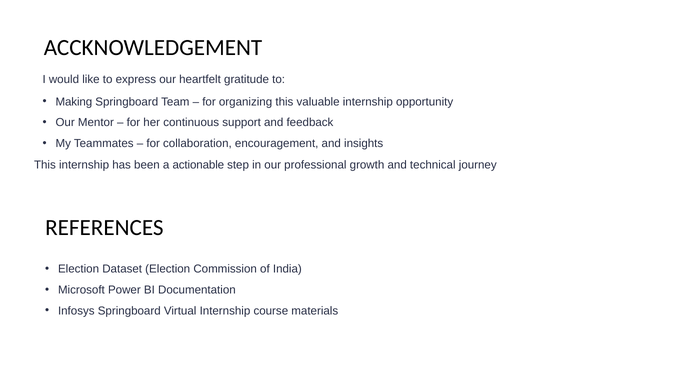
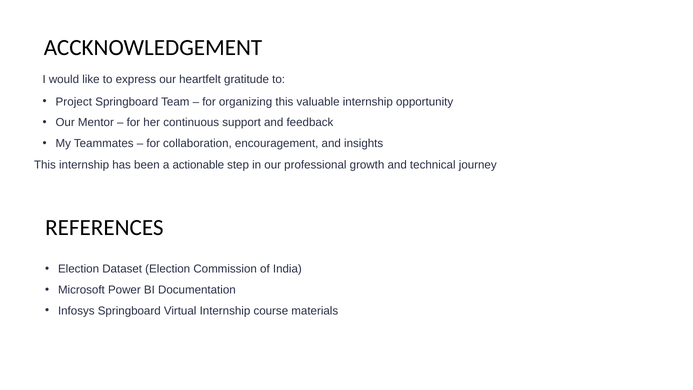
Making: Making -> Project
